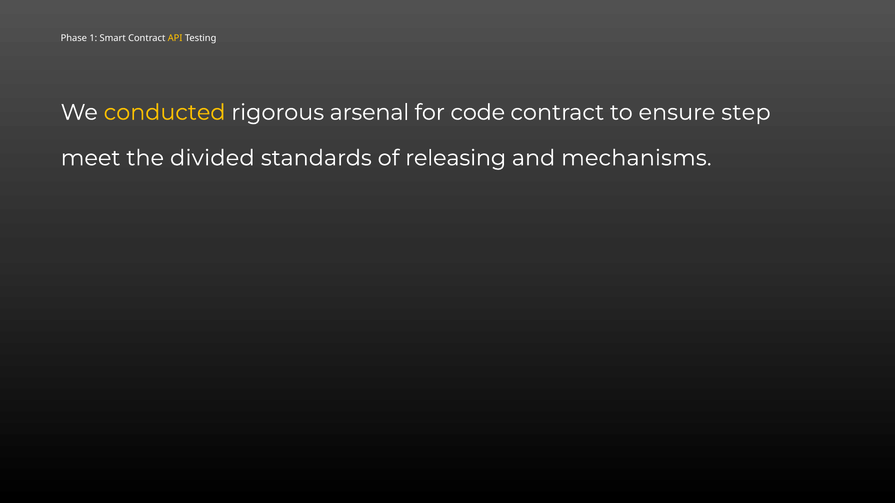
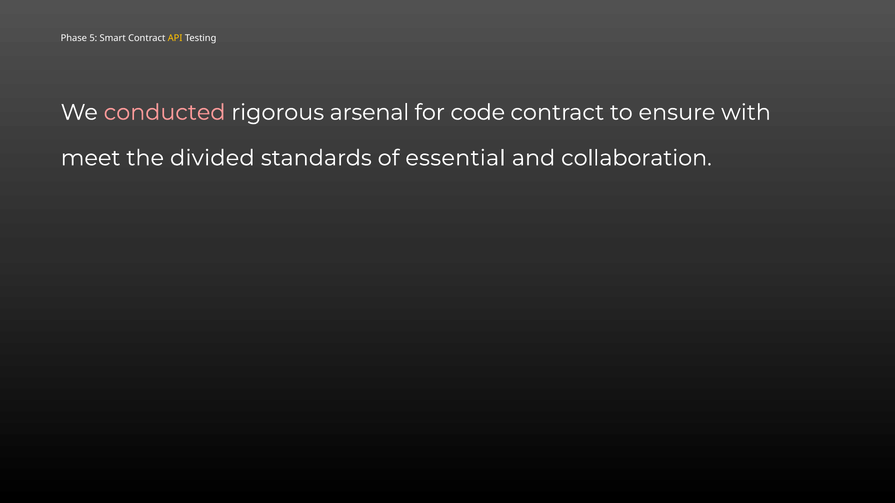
1: 1 -> 5
conducted colour: yellow -> pink
step: step -> with
releasing: releasing -> essential
mechanisms: mechanisms -> collaboration
